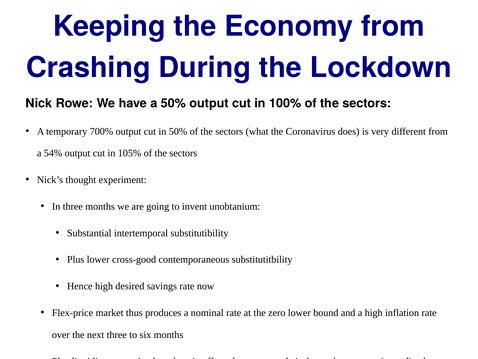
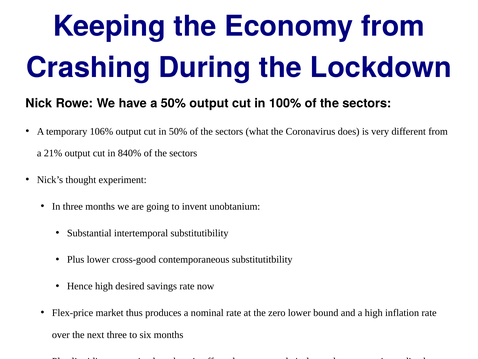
700%: 700% -> 106%
54%: 54% -> 21%
105%: 105% -> 840%
